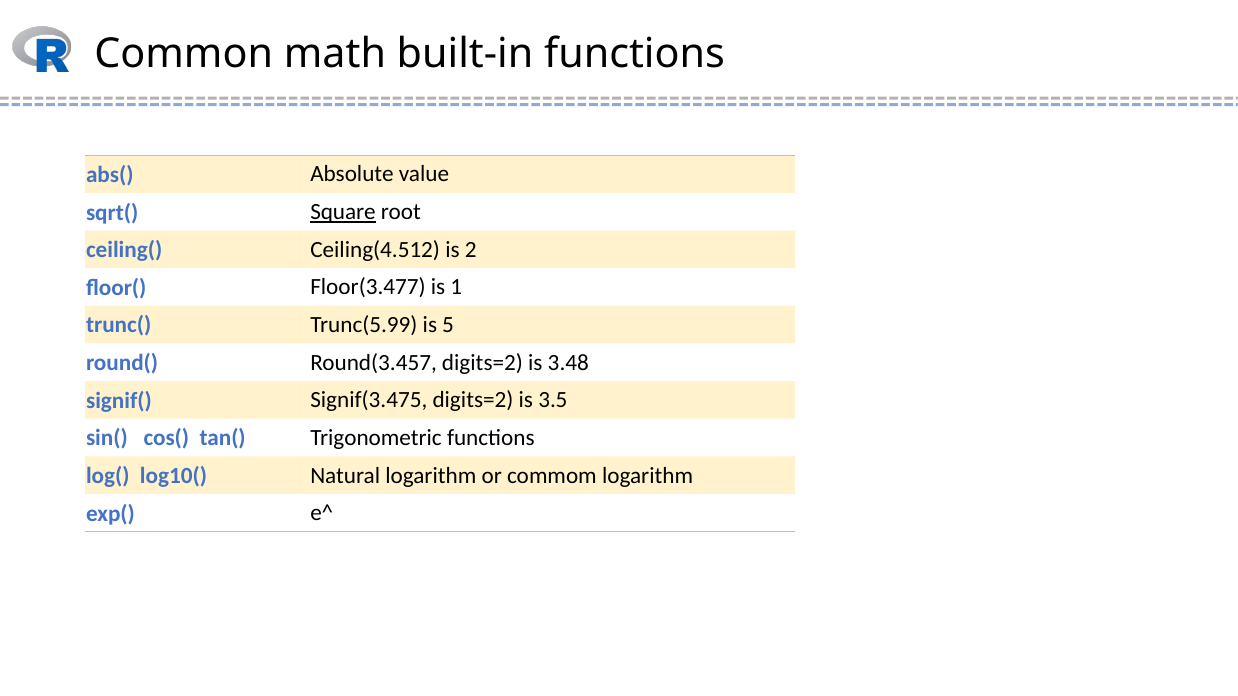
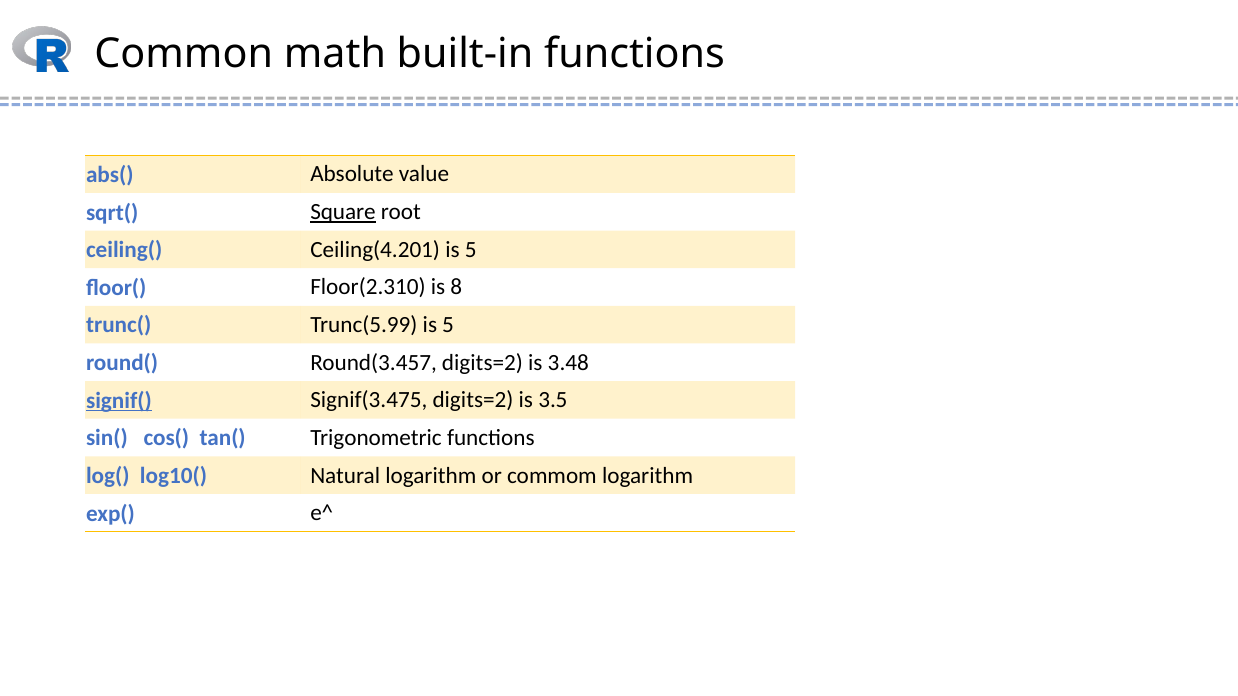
Ceiling(4.512: Ceiling(4.512 -> Ceiling(4.201
2 at (471, 250): 2 -> 5
Floor(3.477: Floor(3.477 -> Floor(2.310
1: 1 -> 8
signif( underline: none -> present
